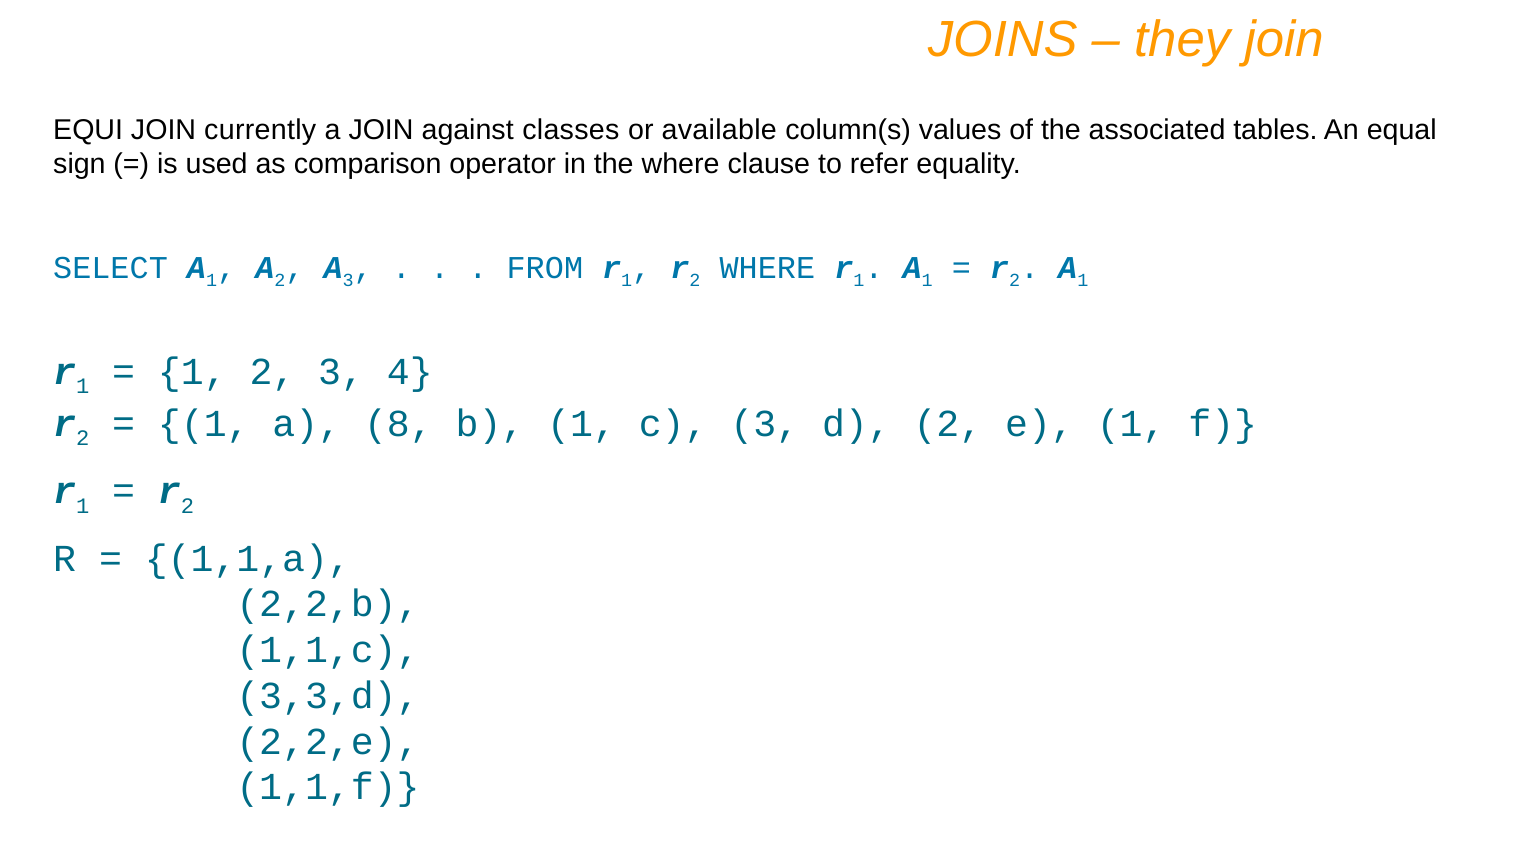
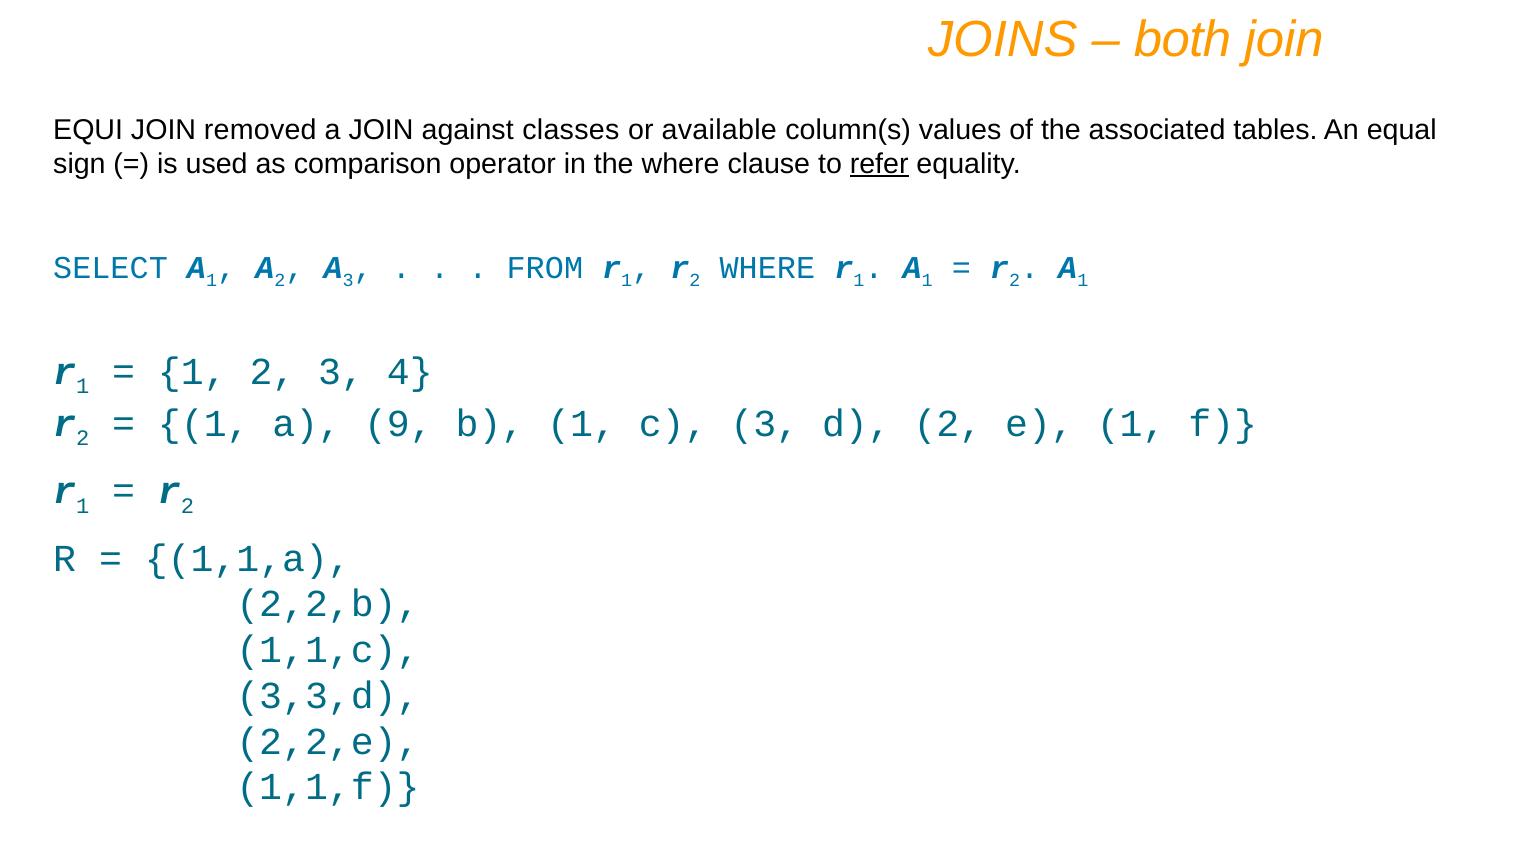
they: they -> both
currently: currently -> removed
refer underline: none -> present
8: 8 -> 9
